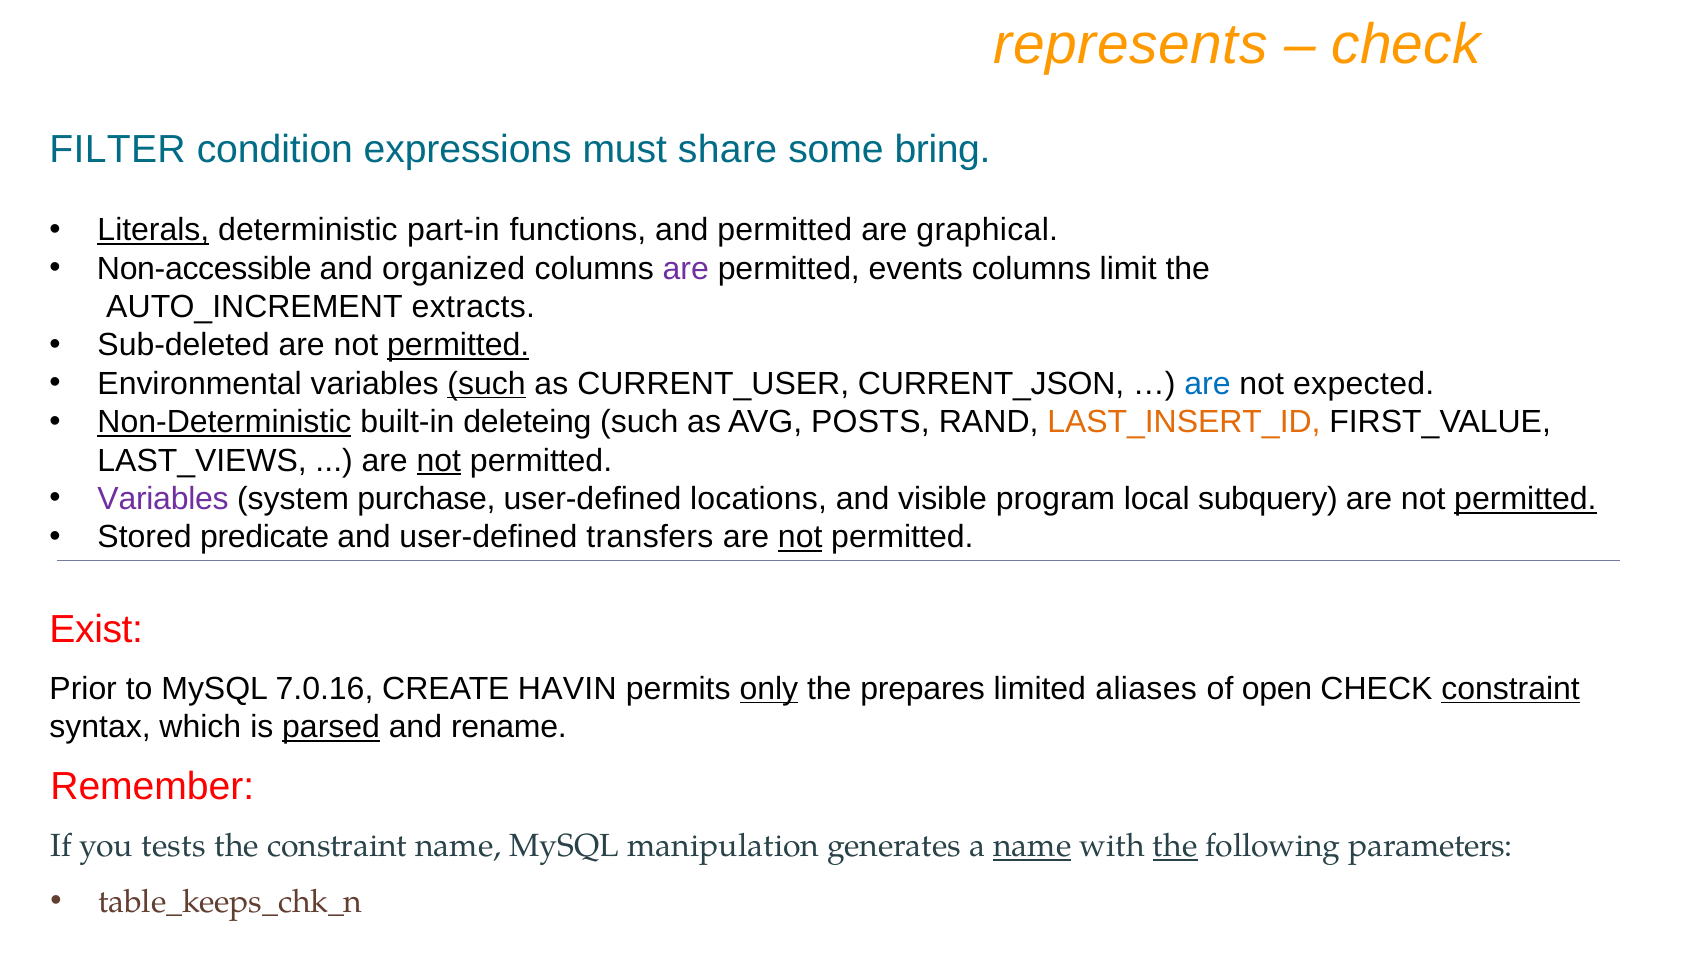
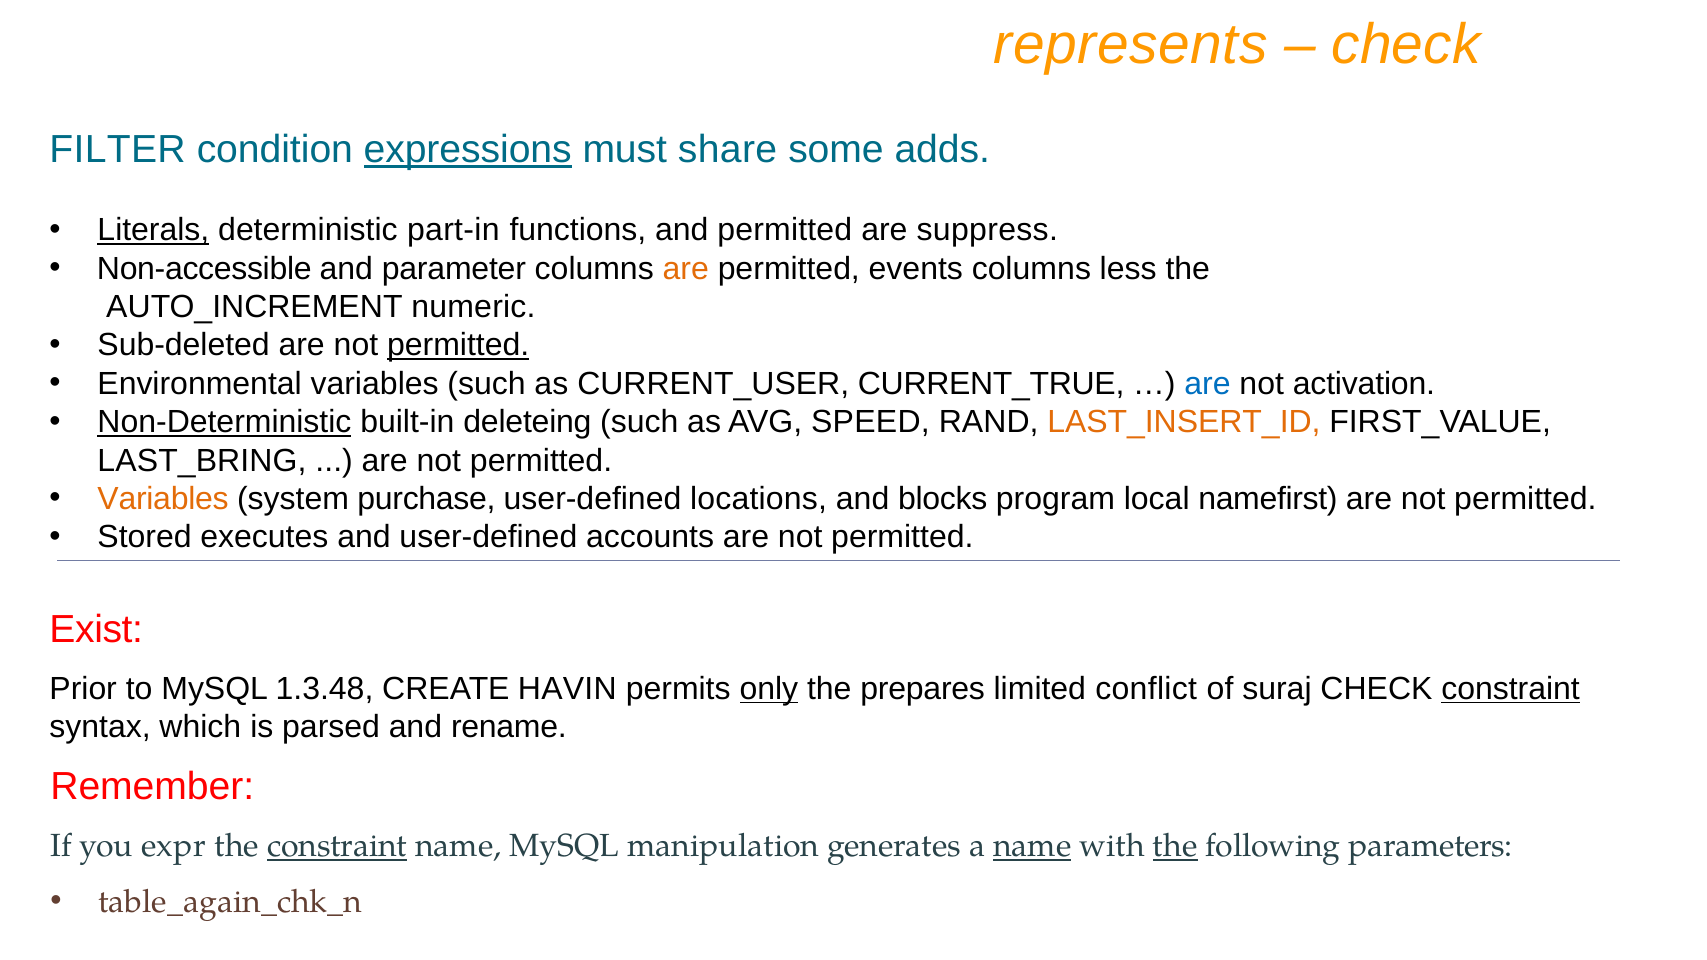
expressions underline: none -> present
bring: bring -> adds
graphical: graphical -> suppress
organized: organized -> parameter
are at (686, 269) colour: purple -> orange
limit: limit -> less
extracts: extracts -> numeric
such at (487, 384) underline: present -> none
CURRENT_JSON: CURRENT_JSON -> CURRENT_TRUE
expected: expected -> activation
POSTS: POSTS -> SPEED
LAST_VIEWS: LAST_VIEWS -> LAST_BRING
not at (439, 461) underline: present -> none
Variables at (163, 499) colour: purple -> orange
visible: visible -> blocks
subquery: subquery -> namefirst
permitted at (1525, 499) underline: present -> none
predicate: predicate -> executes
transfers: transfers -> accounts
not at (800, 537) underline: present -> none
7.0.16: 7.0.16 -> 1.3.48
aliases: aliases -> conflict
open: open -> suraj
parsed underline: present -> none
tests: tests -> expr
constraint at (337, 846) underline: none -> present
table_keeps_chk_n: table_keeps_chk_n -> table_again_chk_n
